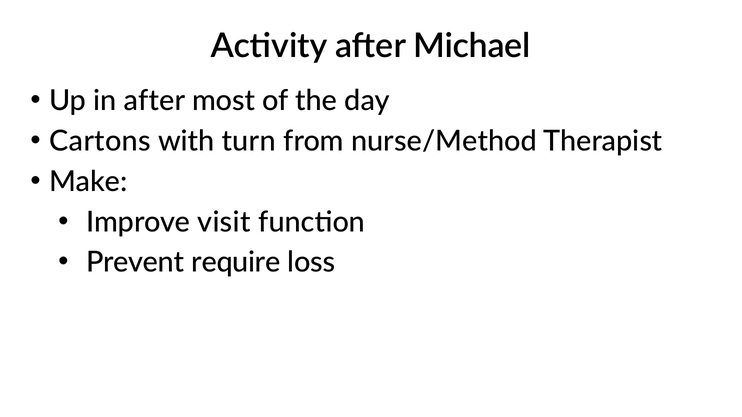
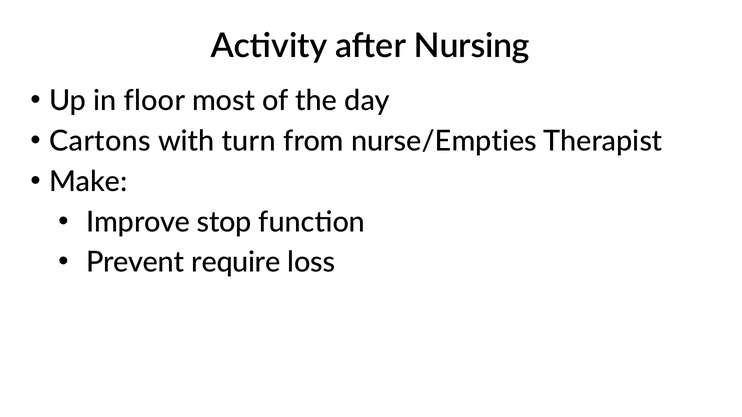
Michael: Michael -> Nursing
in after: after -> floor
nurse/Method: nurse/Method -> nurse/Empties
visit: visit -> stop
